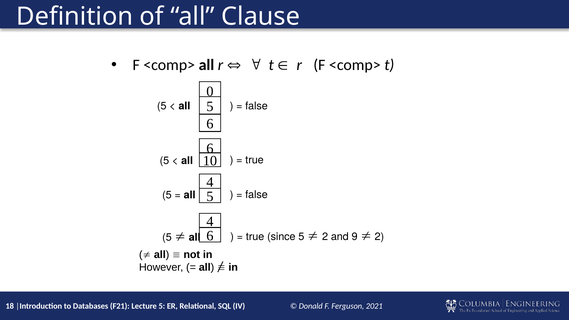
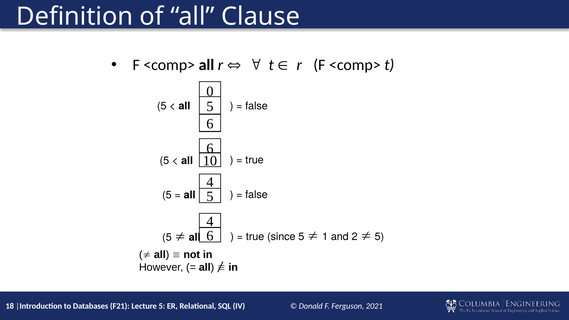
2 at (325, 237): 2 -> 1
9: 9 -> 2
2 at (379, 237): 2 -> 5
